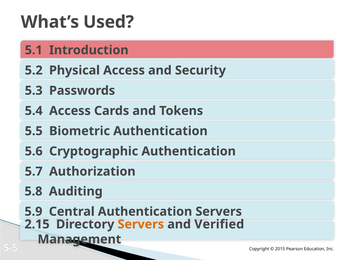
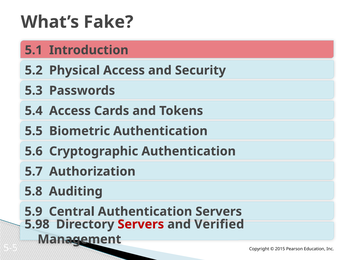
Used: Used -> Fake
2.15: 2.15 -> 5.98
Servers at (141, 224) colour: orange -> red
